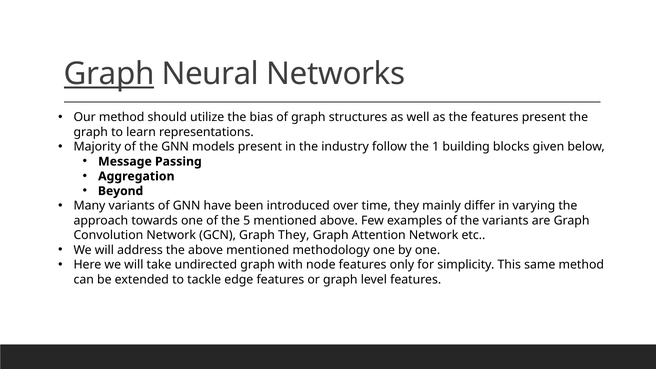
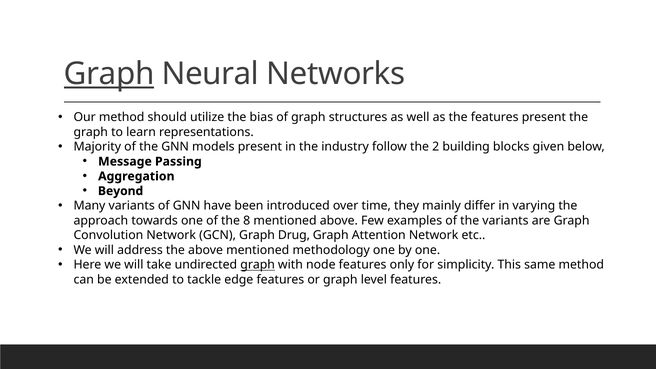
1: 1 -> 2
5: 5 -> 8
Graph They: They -> Drug
graph at (258, 265) underline: none -> present
